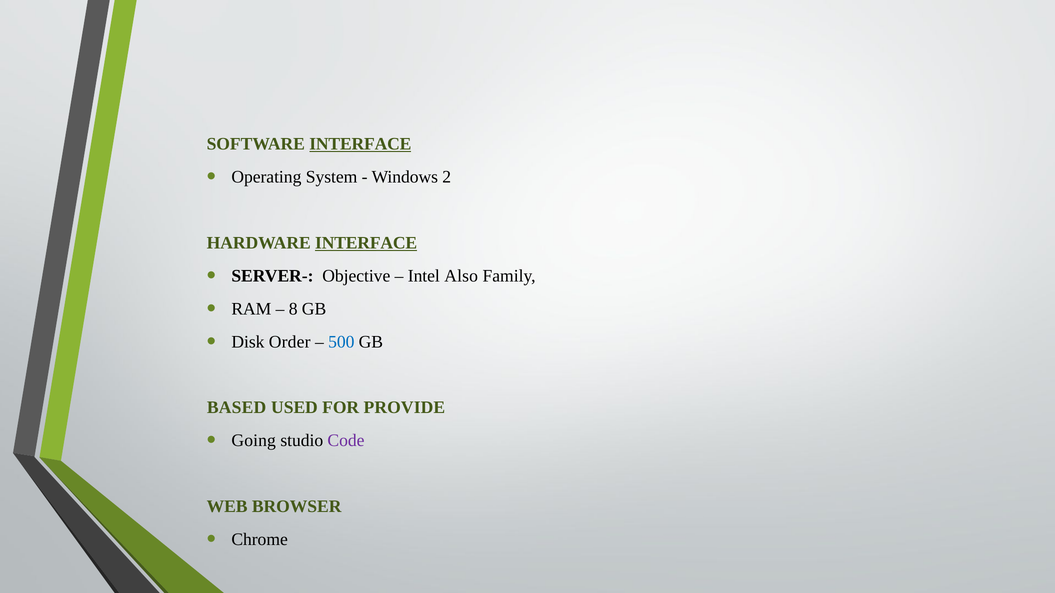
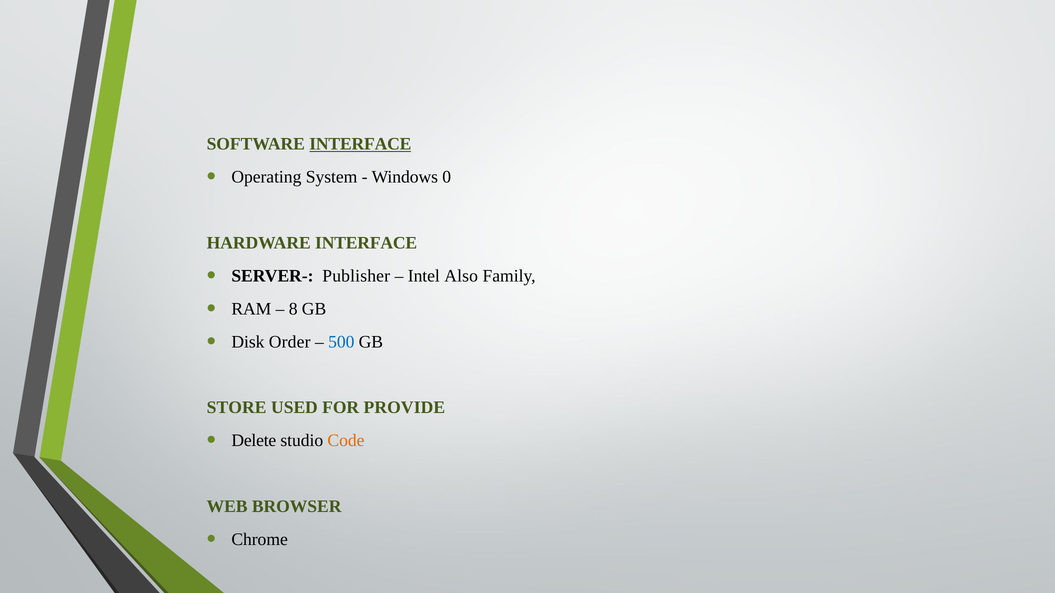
2: 2 -> 0
INTERFACE at (366, 243) underline: present -> none
Objective: Objective -> Publisher
BASED: BASED -> STORE
Going: Going -> Delete
Code colour: purple -> orange
